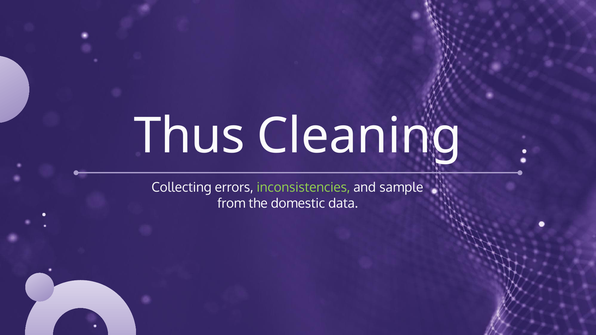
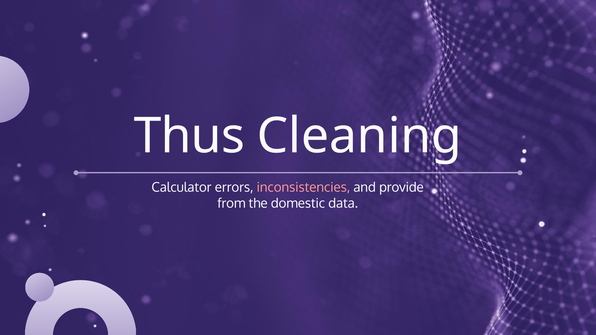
Collecting: Collecting -> Calculator
inconsistencies colour: light green -> pink
sample: sample -> provide
